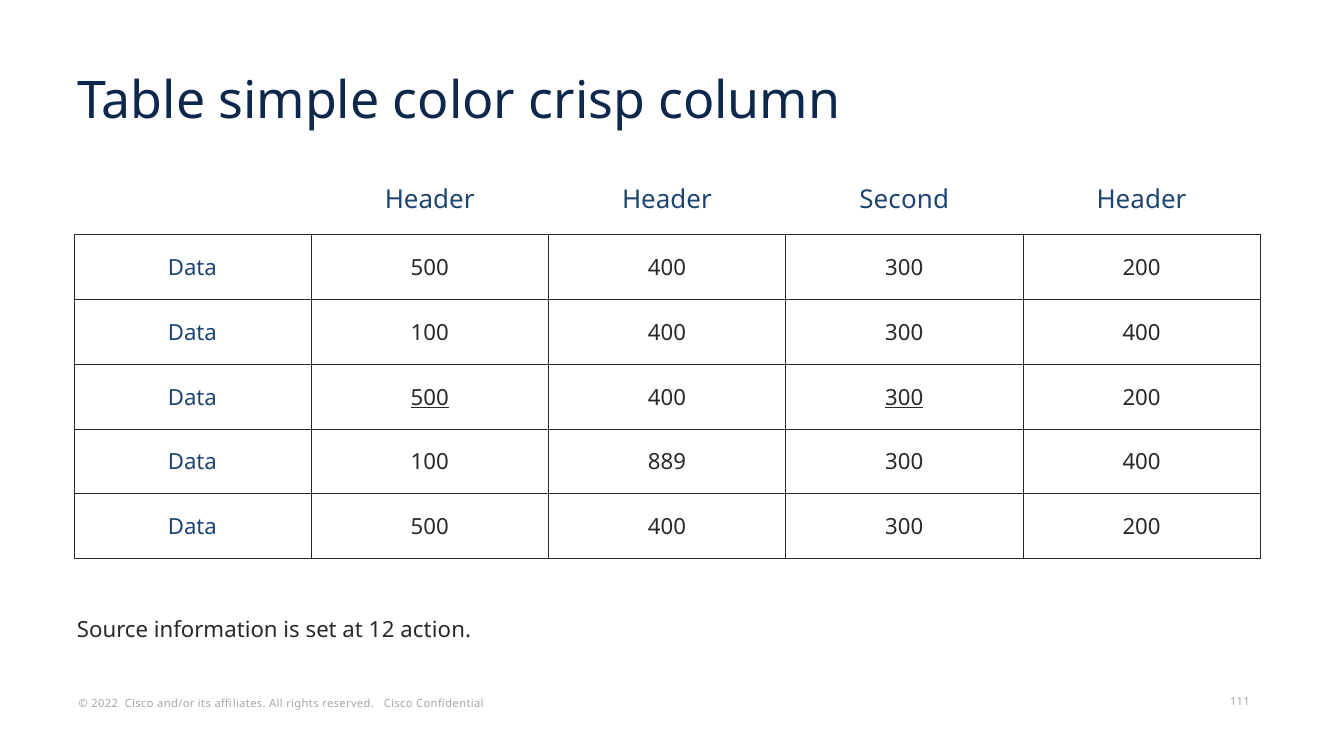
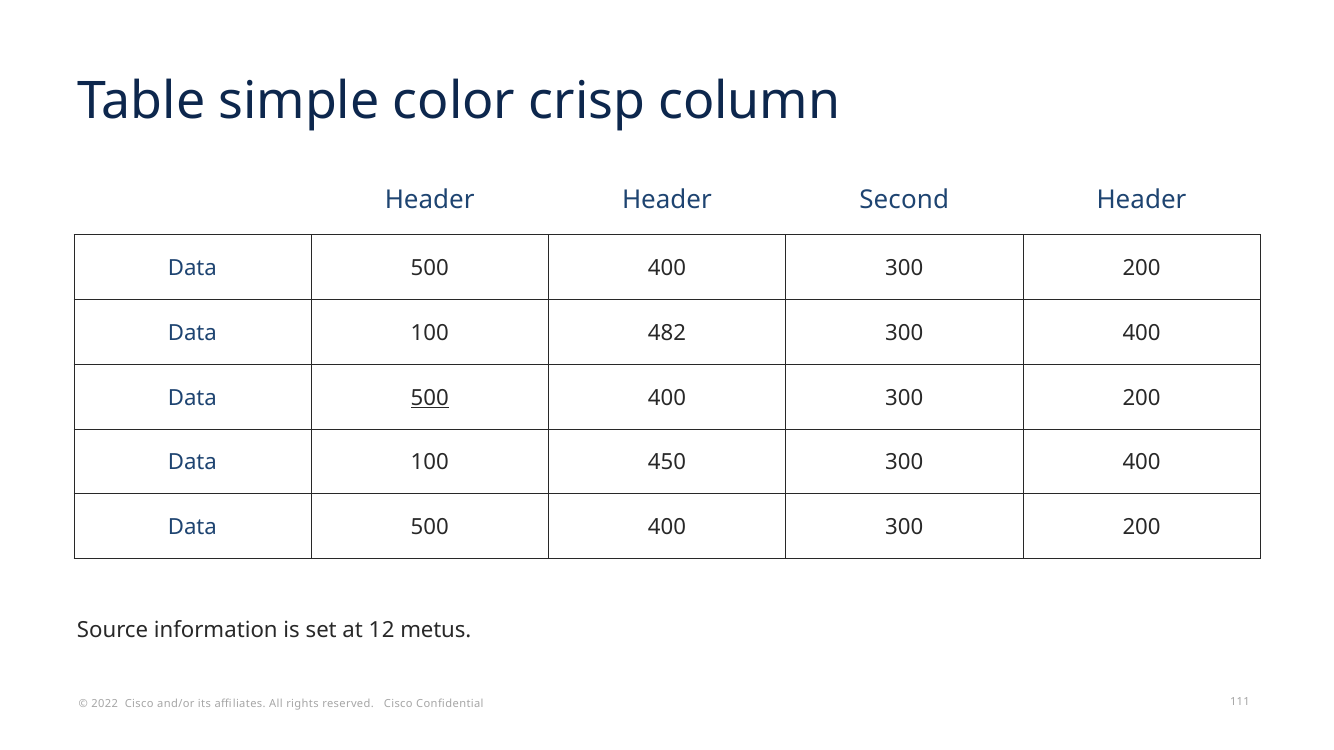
100 400: 400 -> 482
300 at (904, 398) underline: present -> none
889: 889 -> 450
action: action -> metus
